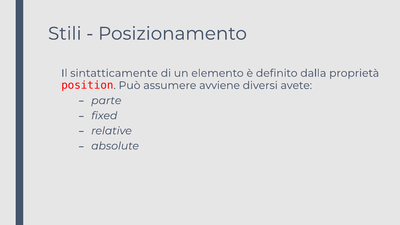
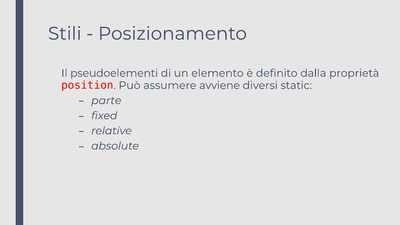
sintatticamente: sintatticamente -> pseudoelementi
avete: avete -> static
